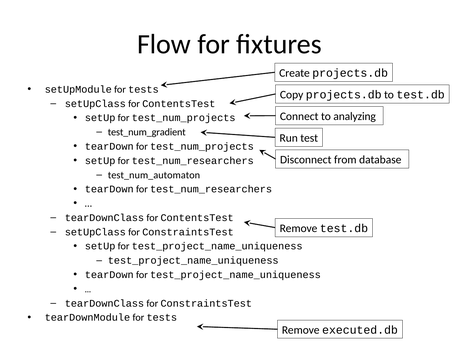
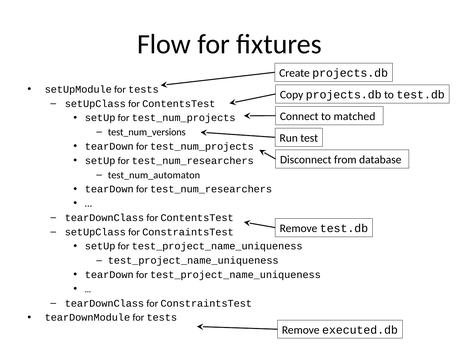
analyzing: analyzing -> matched
test_num_gradient: test_num_gradient -> test_num_versions
